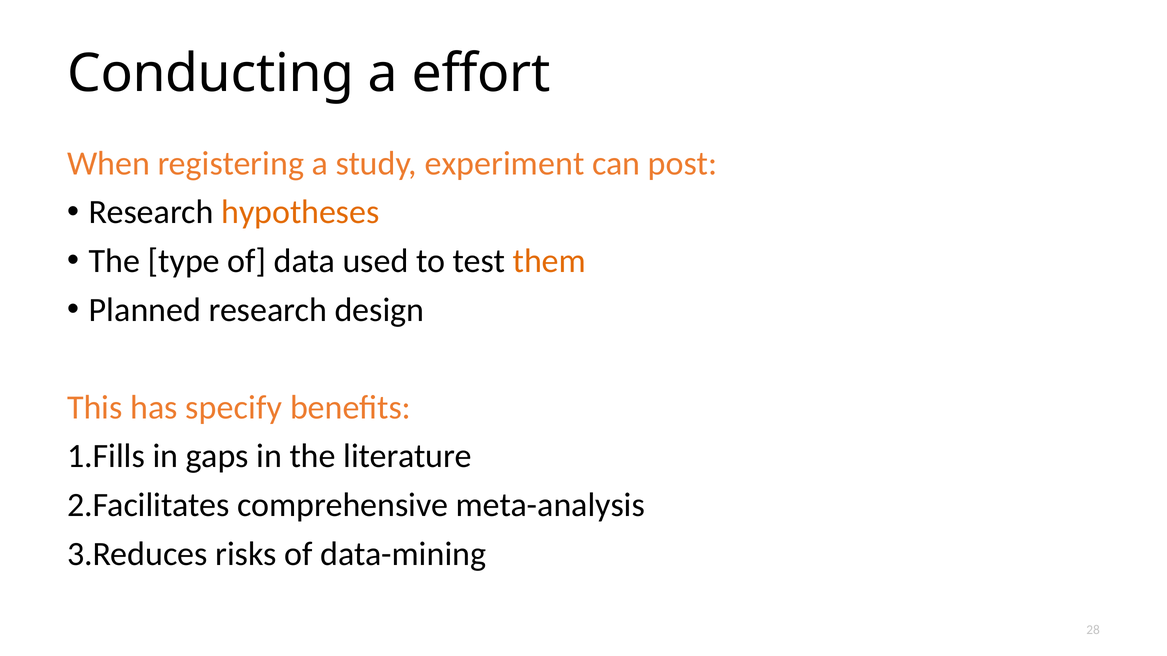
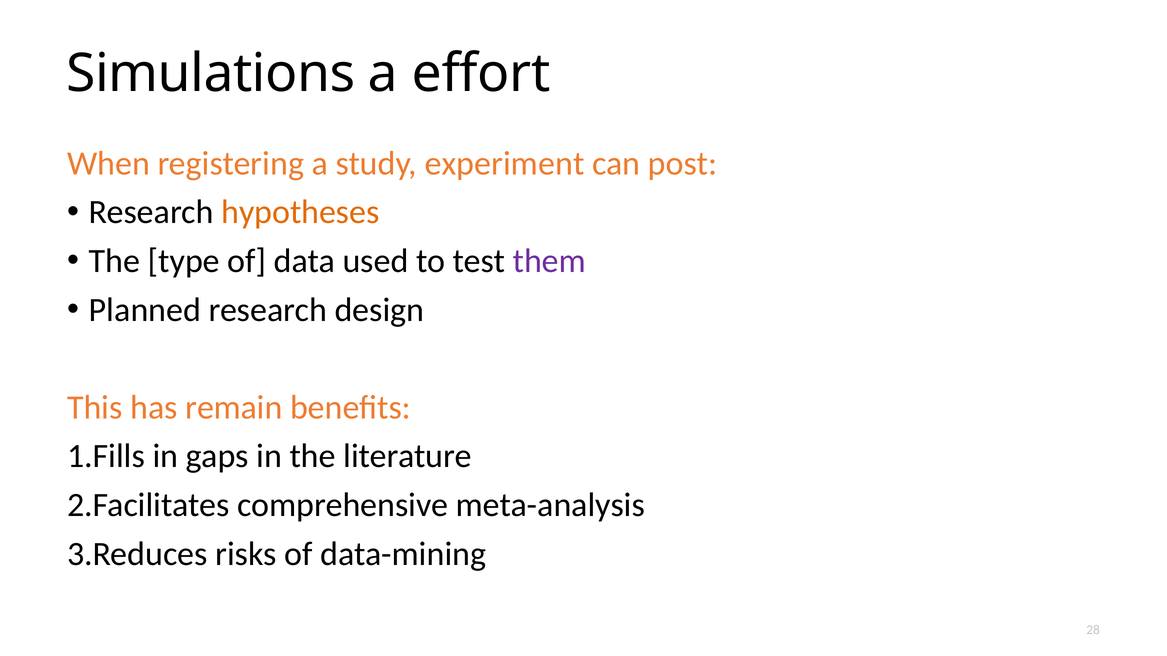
Conducting: Conducting -> Simulations
them colour: orange -> purple
specify: specify -> remain
